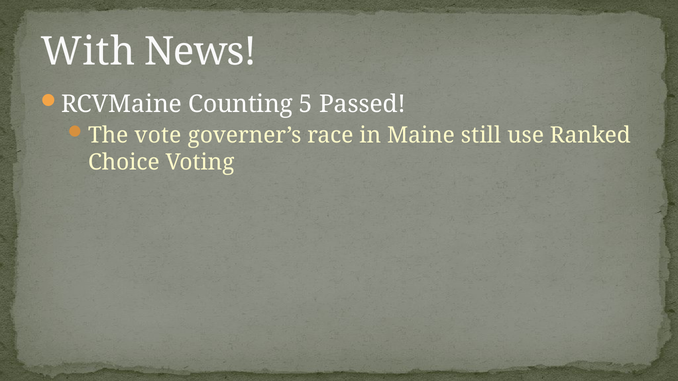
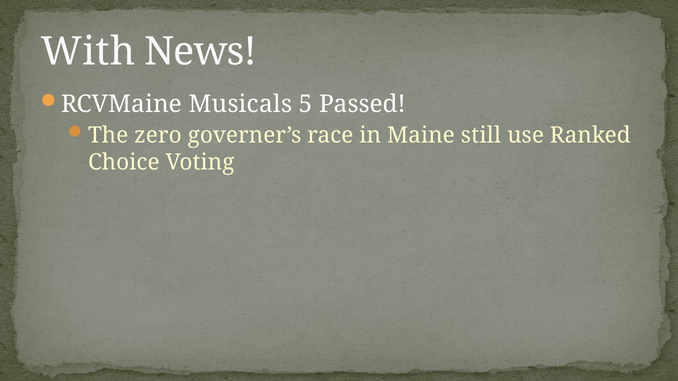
Counting: Counting -> Musicals
vote: vote -> zero
